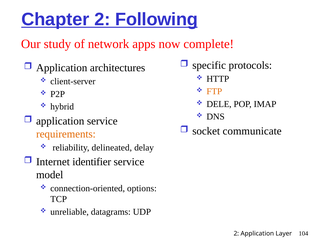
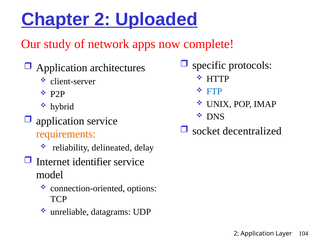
Following: Following -> Uploaded
FTP colour: orange -> blue
DELE: DELE -> UNIX
communicate: communicate -> decentralized
